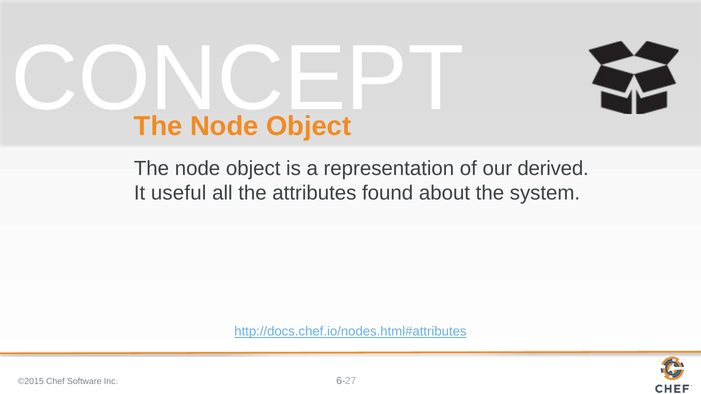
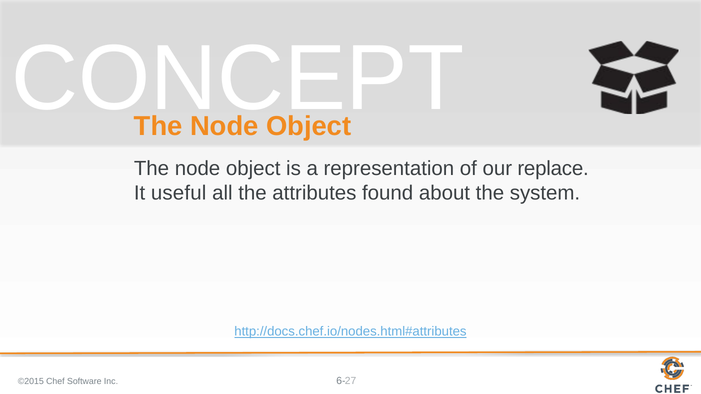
derived: derived -> replace
